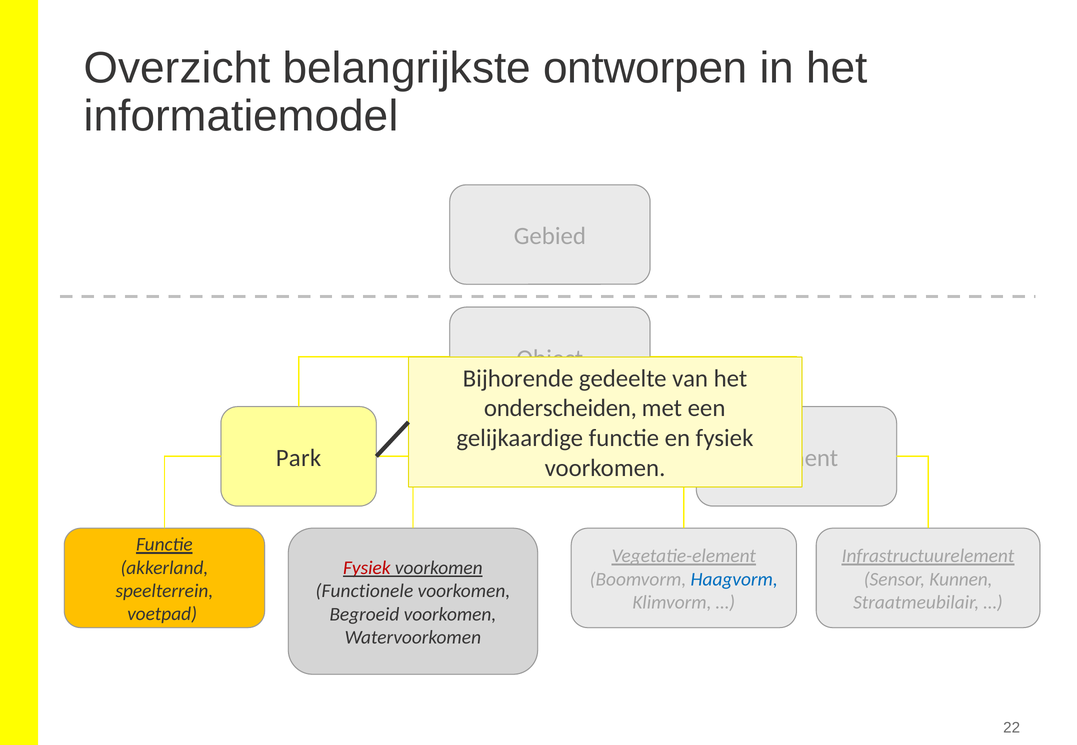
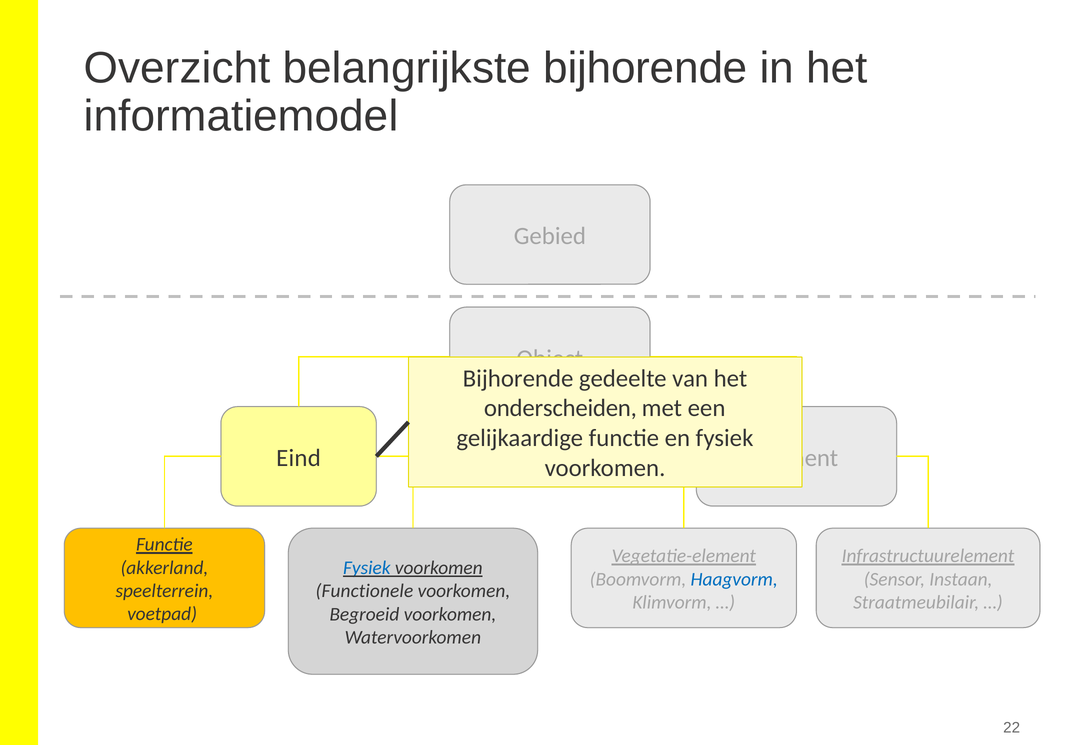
belangrijkste ontworpen: ontworpen -> bijhorende
Park: Park -> Eind
Fysiek at (367, 568) colour: red -> blue
Kunnen: Kunnen -> Instaan
